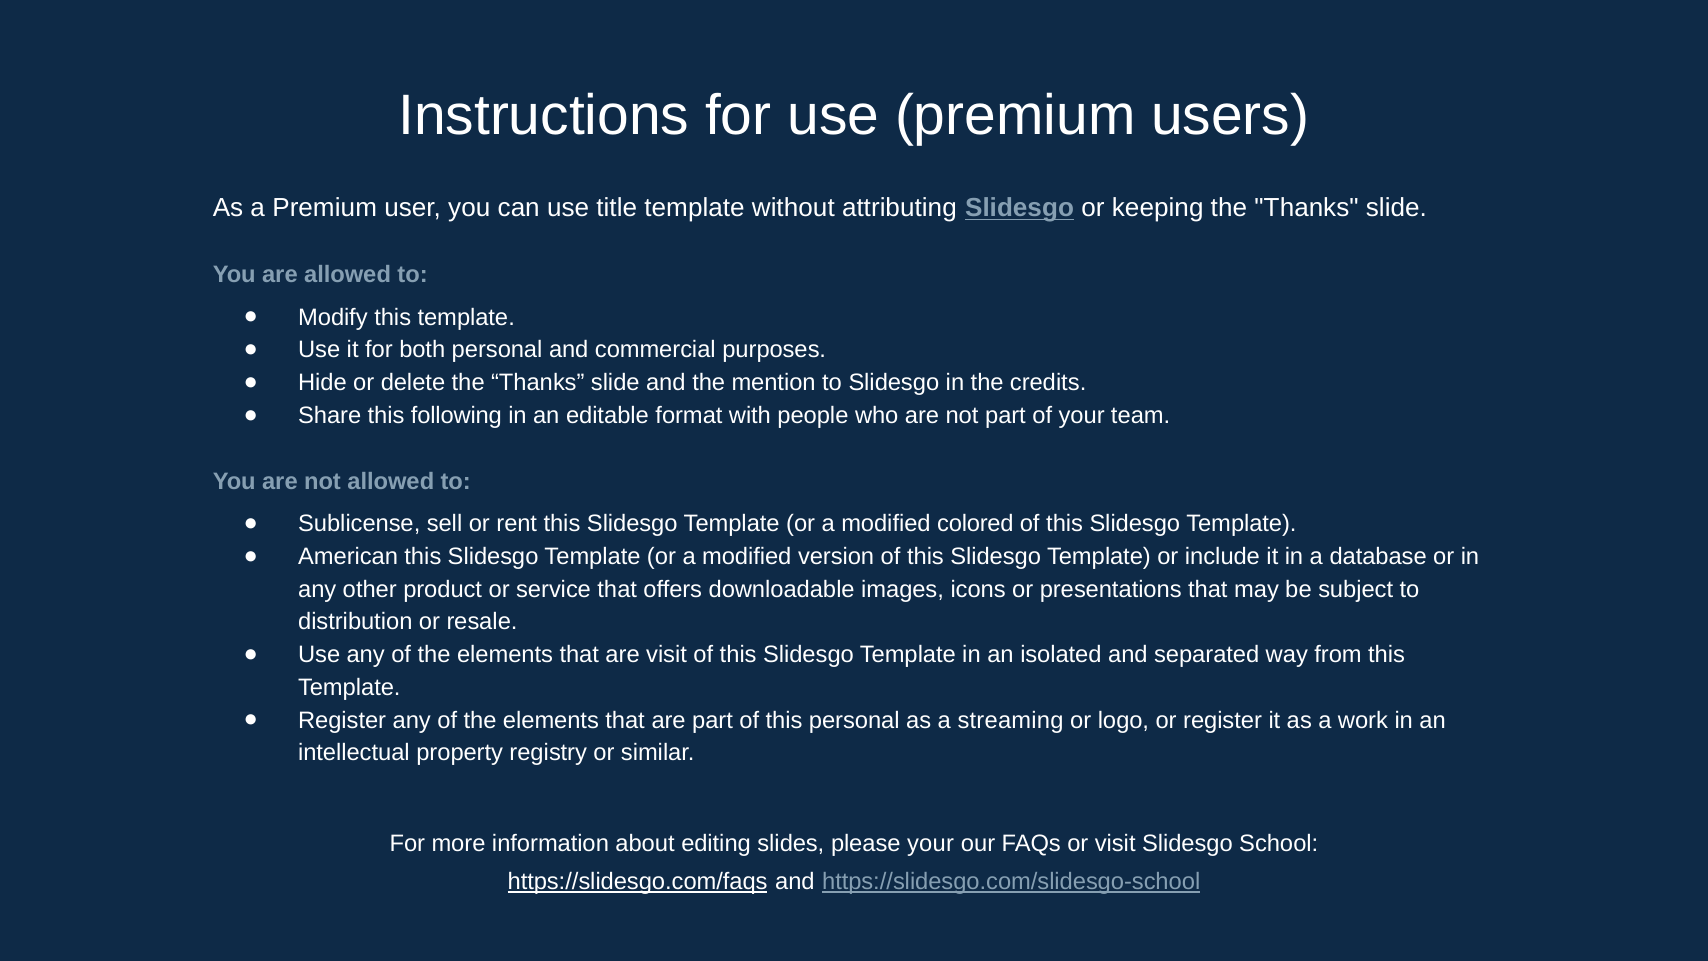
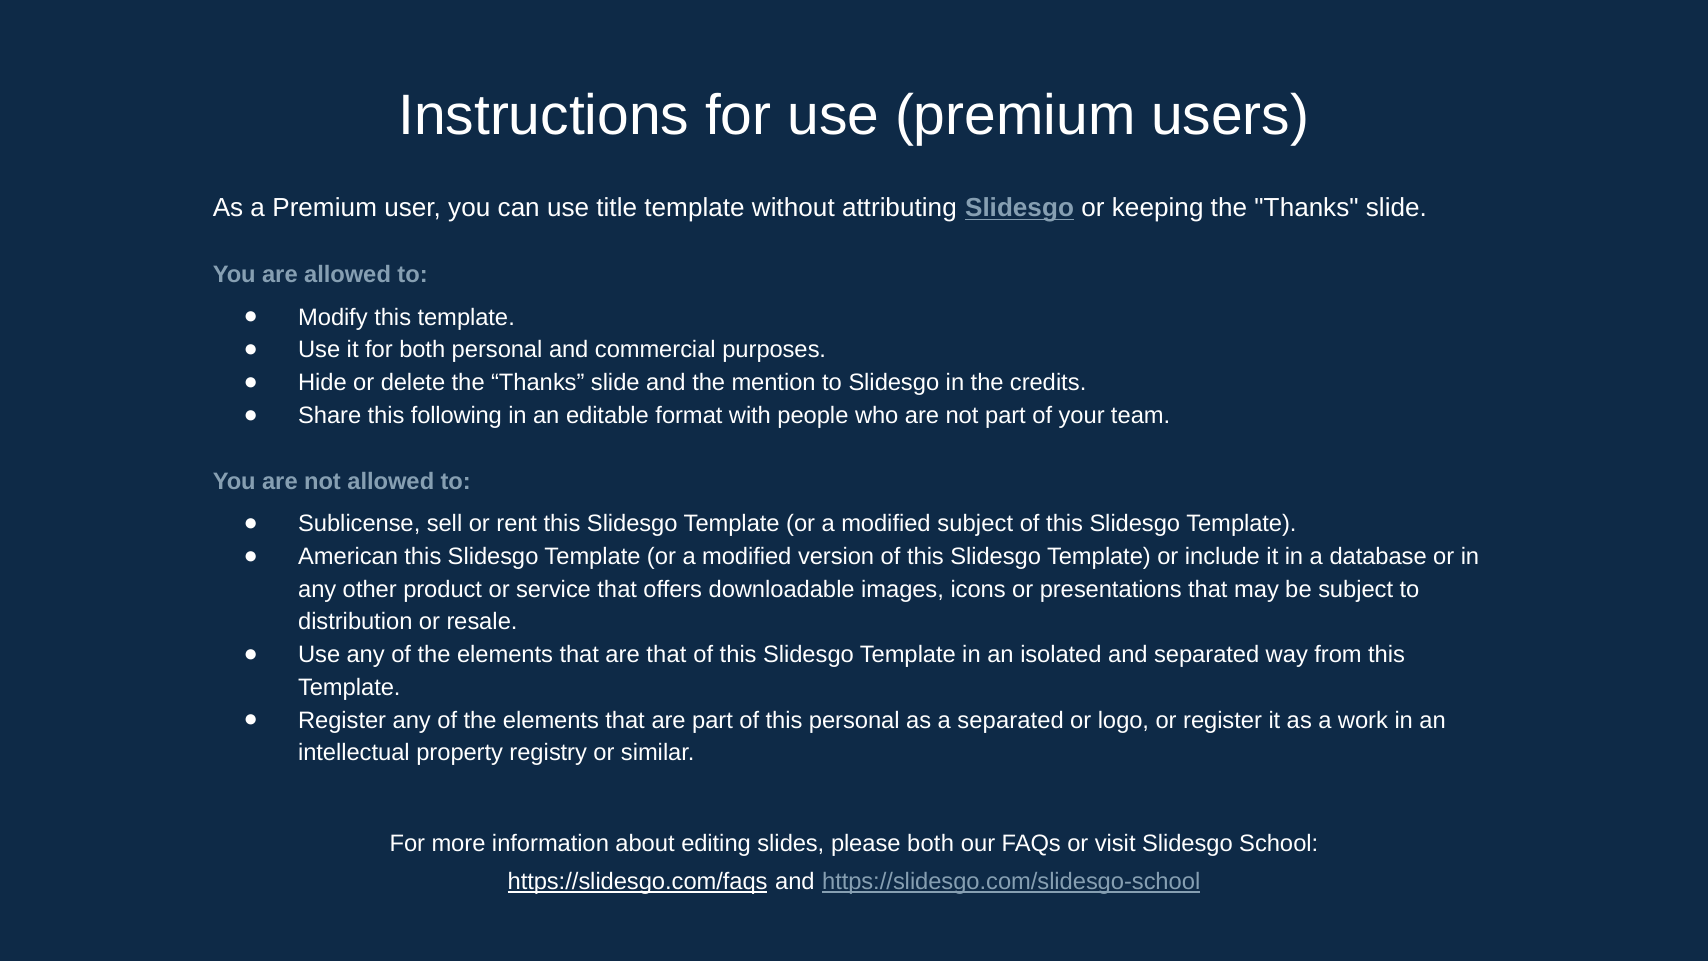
modified colored: colored -> subject
are visit: visit -> that
a streaming: streaming -> separated
please your: your -> both
